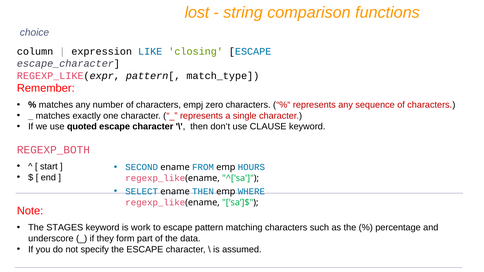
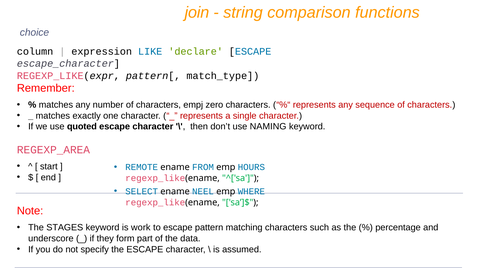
lost: lost -> join
closing: closing -> declare
CLAUSE: CLAUSE -> NAMING
REGEXP_BOTH: REGEXP_BOTH -> REGEXP_AREA
SECOND: SECOND -> REMOTE
ename THEN: THEN -> NEEL
